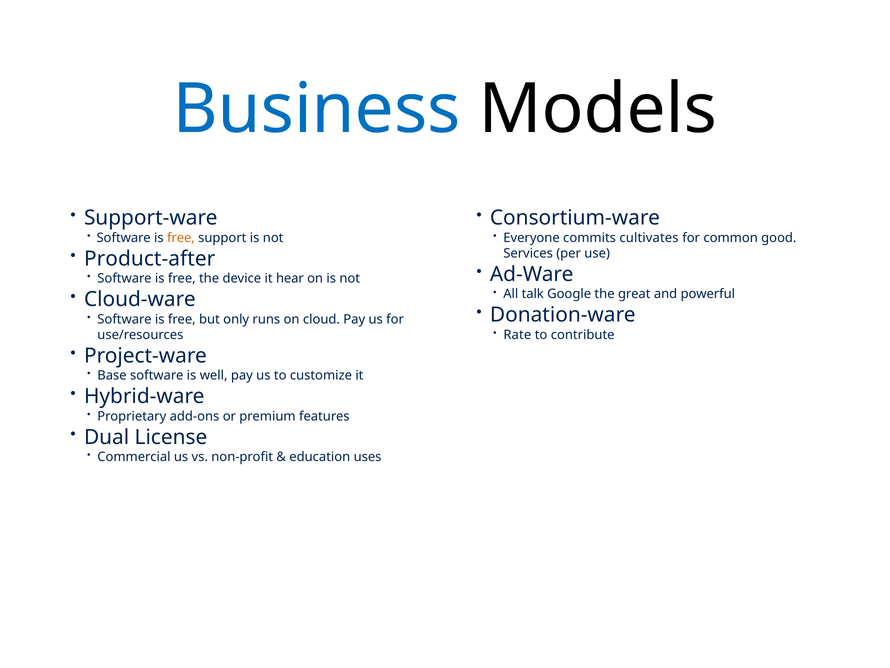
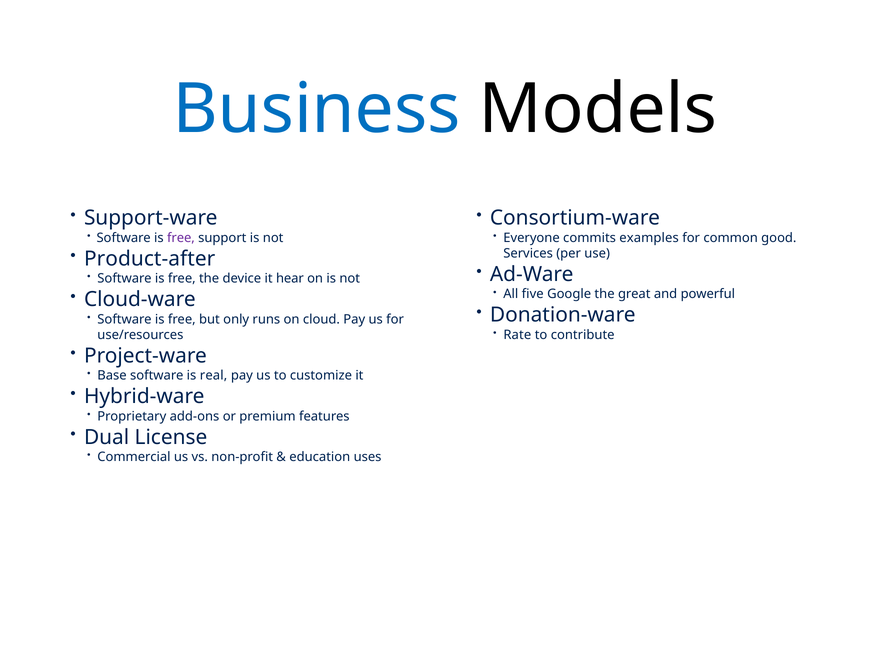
free at (181, 238) colour: orange -> purple
cultivates: cultivates -> examples
talk: talk -> five
well: well -> real
